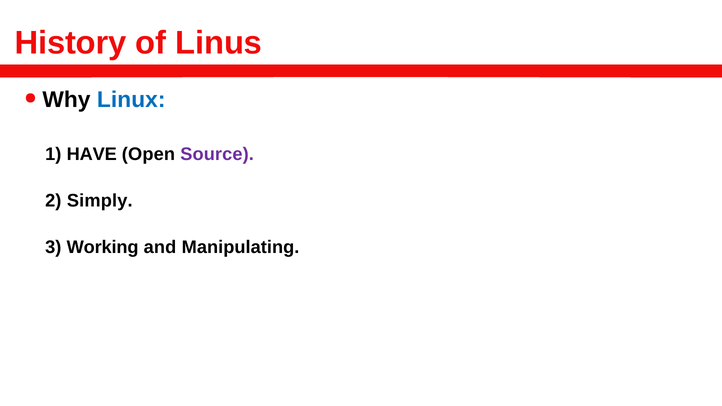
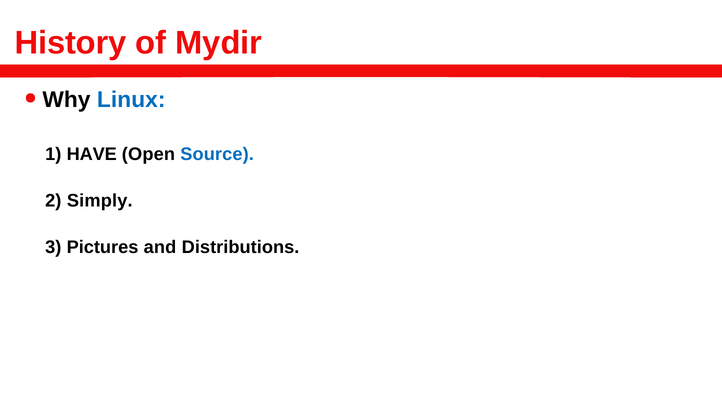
Linus: Linus -> Mydir
Source colour: purple -> blue
Working: Working -> Pictures
Manipulating: Manipulating -> Distributions
